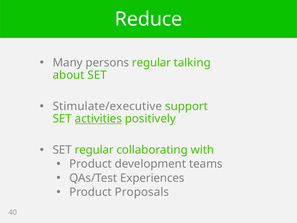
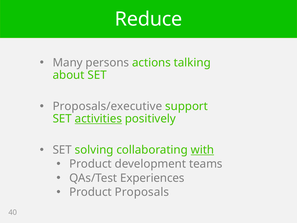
persons regular: regular -> actions
Stimulate/executive: Stimulate/executive -> Proposals/executive
SET regular: regular -> solving
with underline: none -> present
